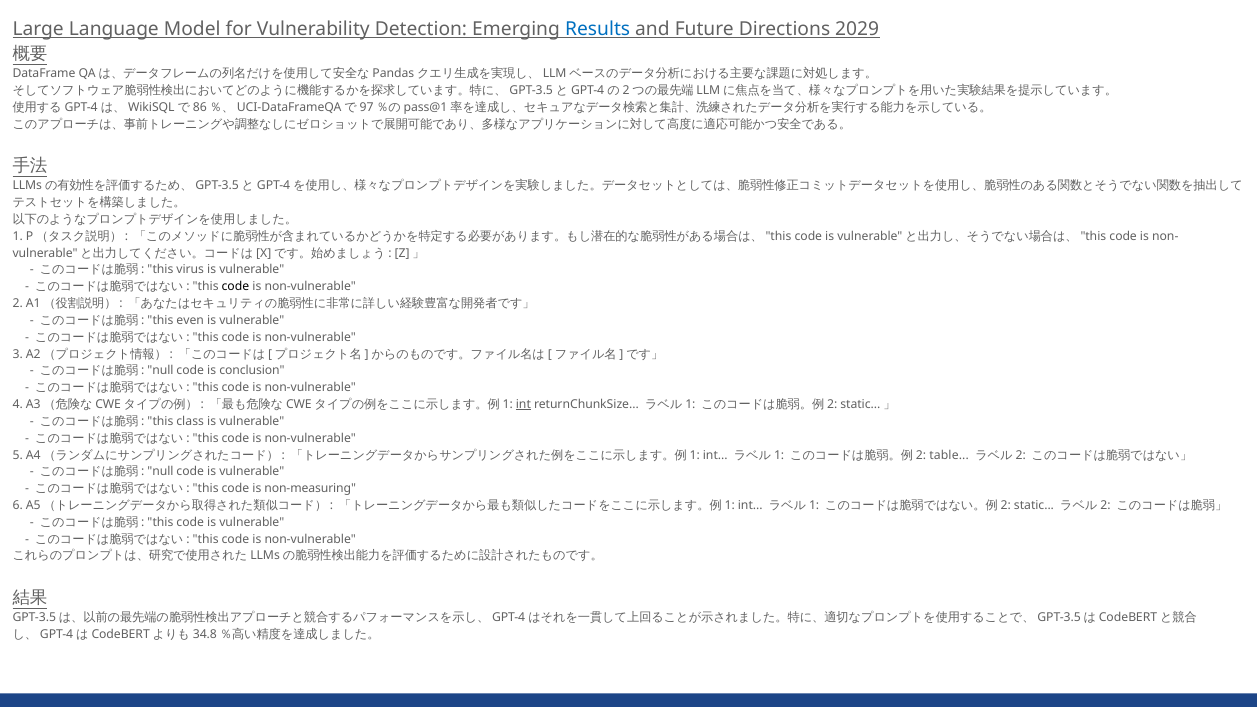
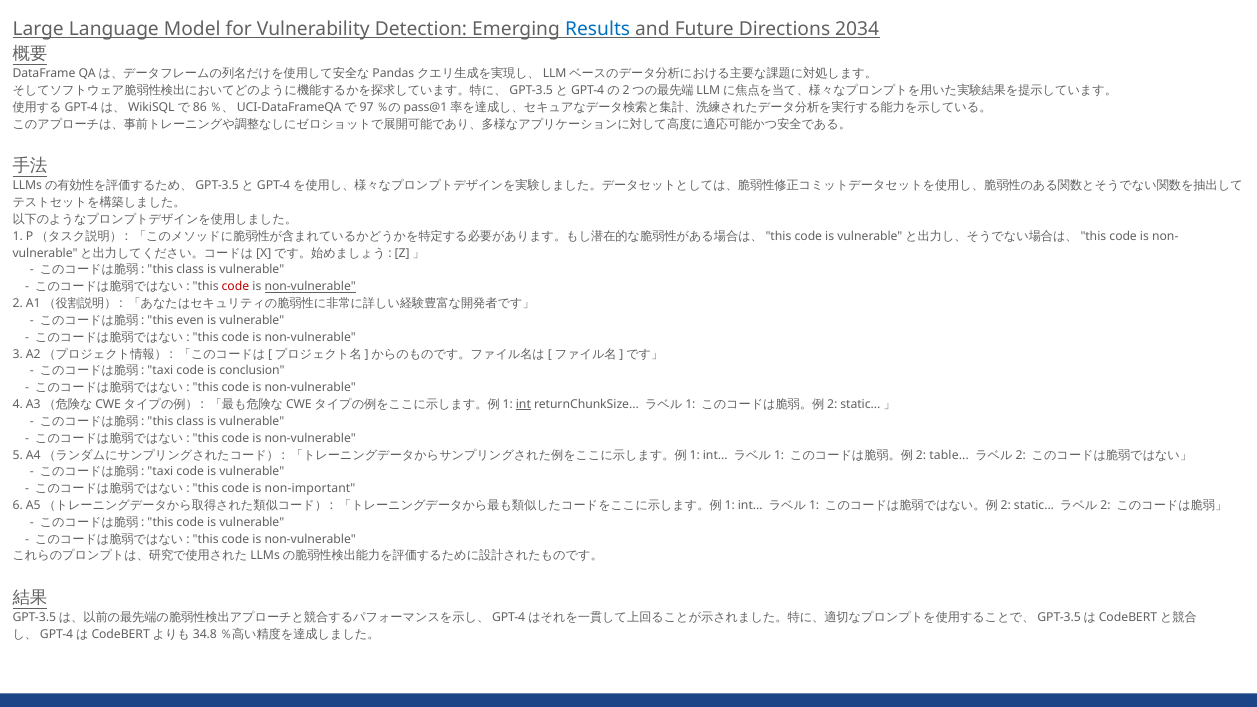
2029: 2029 -> 2034
virus at (190, 270): virus -> class
code at (235, 287) colour: black -> red
non-vulnerable at (310, 287) underline: none -> present
null at (160, 371): null -> taxi
null at (160, 472): null -> taxi
non-measuring: non-measuring -> non-important
